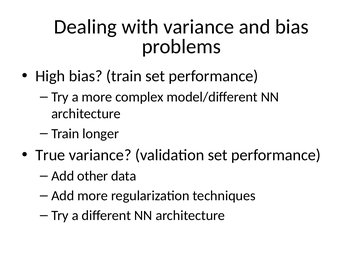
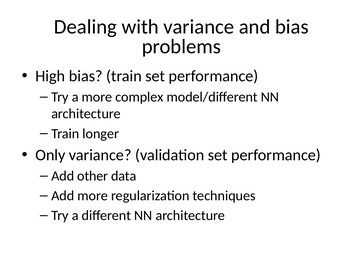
True: True -> Only
